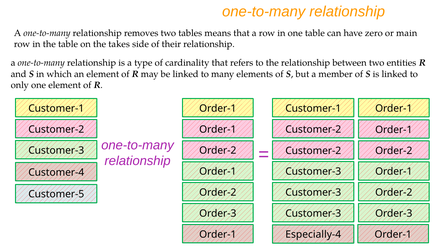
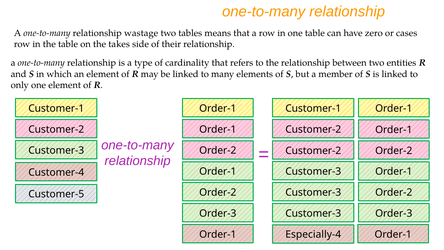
removes: removes -> wastage
main: main -> cases
